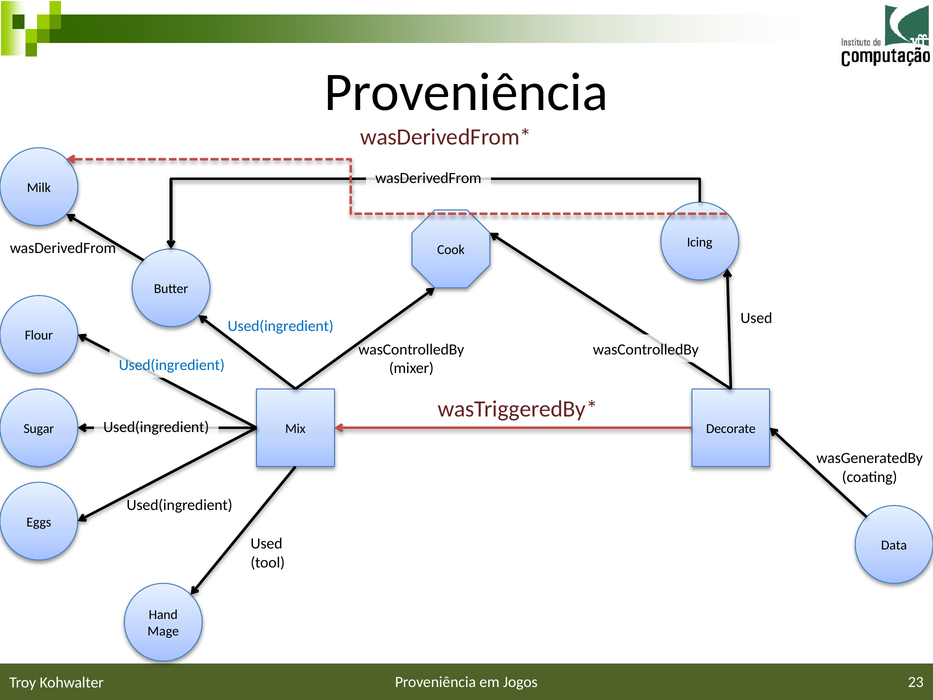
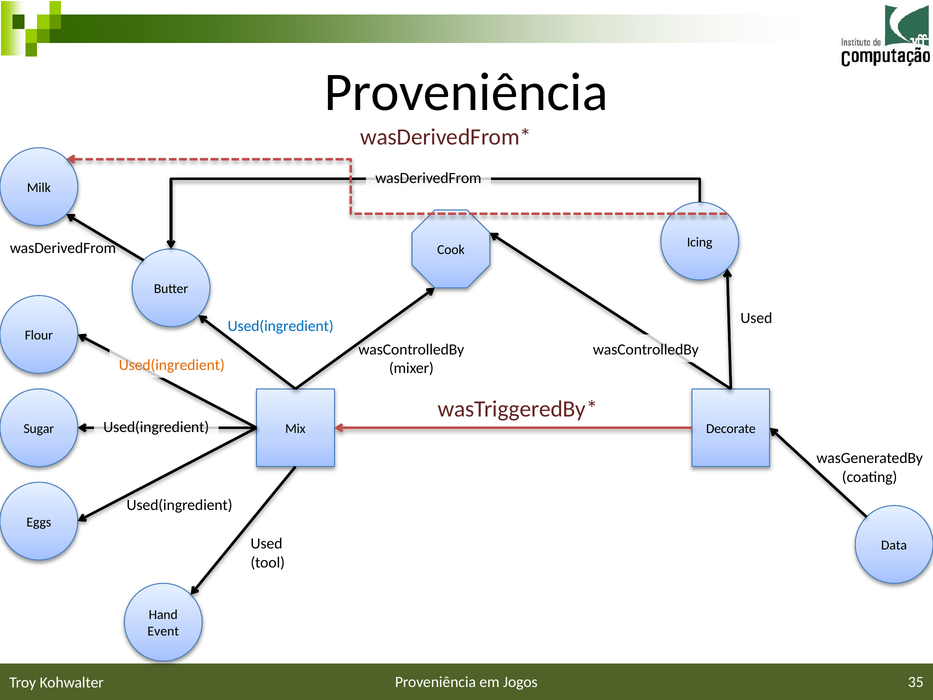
Used(ingredient at (172, 365) colour: blue -> orange
Mage: Mage -> Event
23: 23 -> 35
